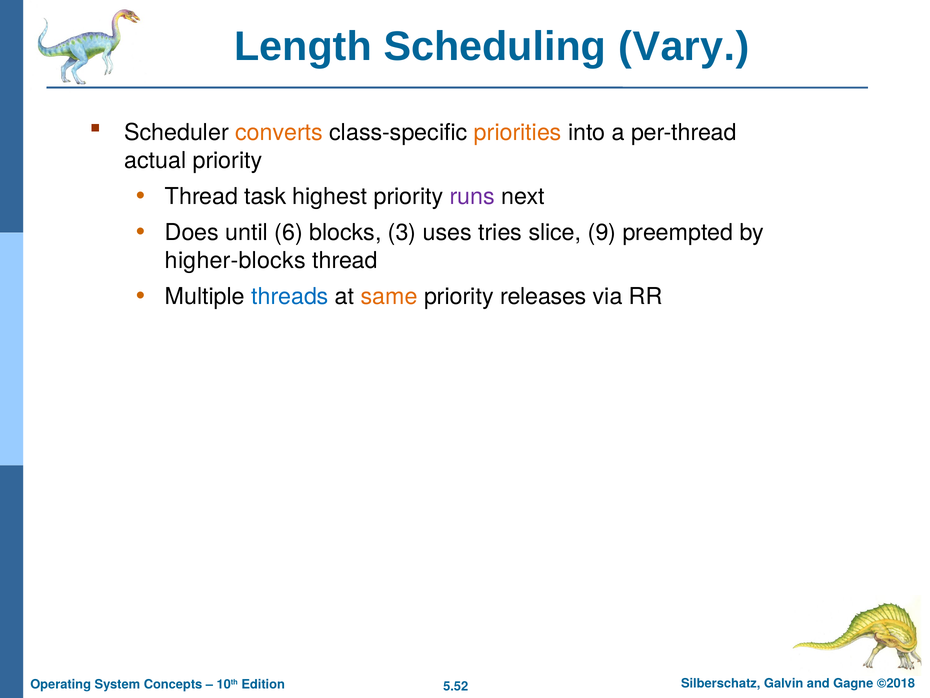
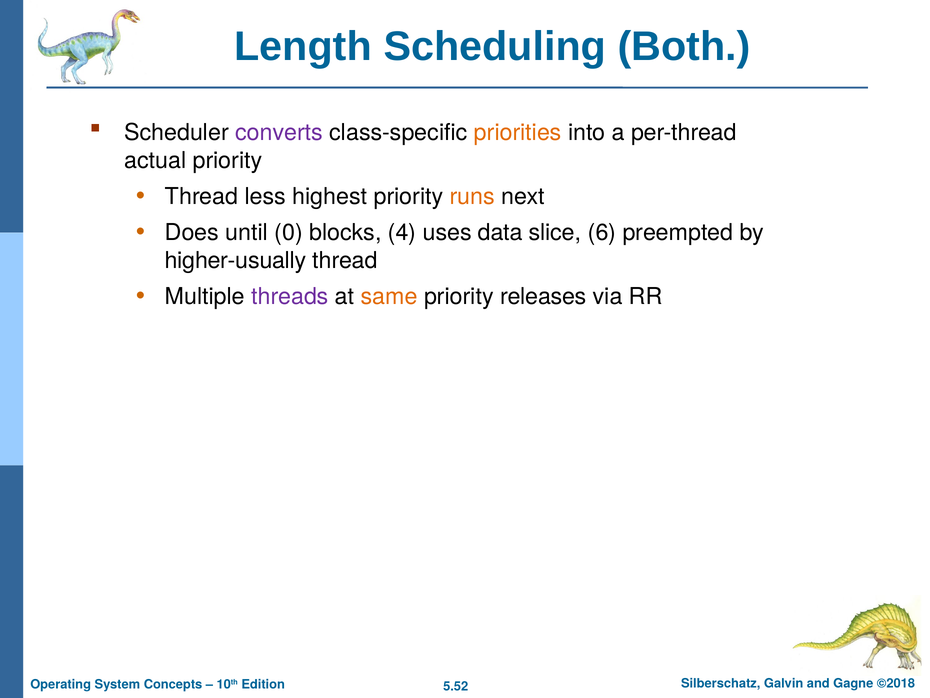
Vary: Vary -> Both
converts colour: orange -> purple
task: task -> less
runs colour: purple -> orange
6: 6 -> 0
3: 3 -> 4
tries: tries -> data
9: 9 -> 6
higher-blocks: higher-blocks -> higher-usually
threads colour: blue -> purple
